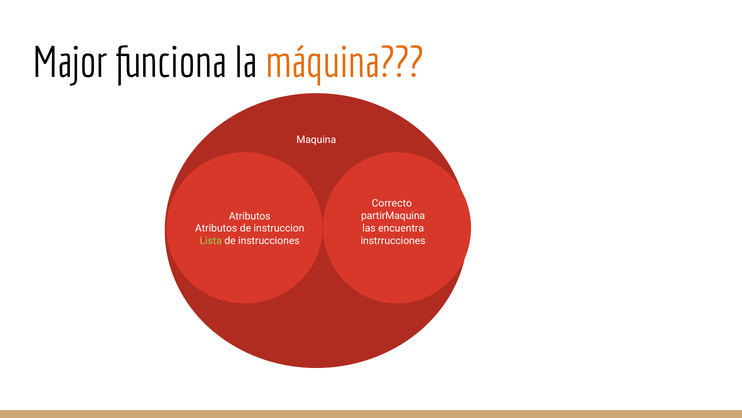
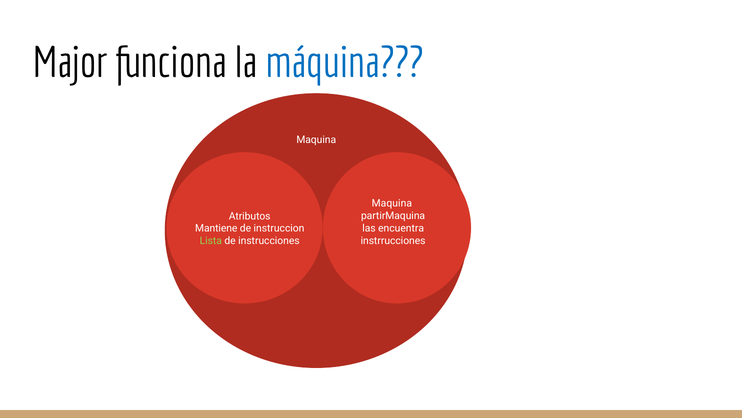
máquina colour: orange -> blue
Correcto at (392, 203): Correcto -> Maquina
Atributos at (216, 228): Atributos -> Mantiene
